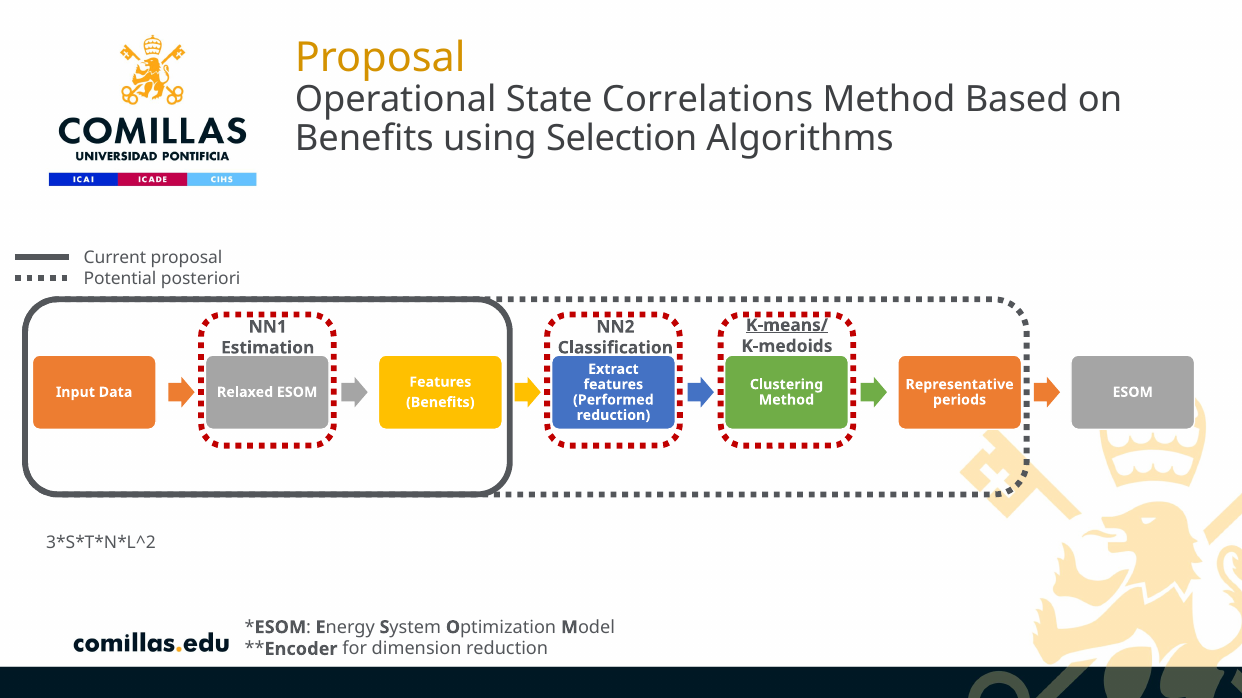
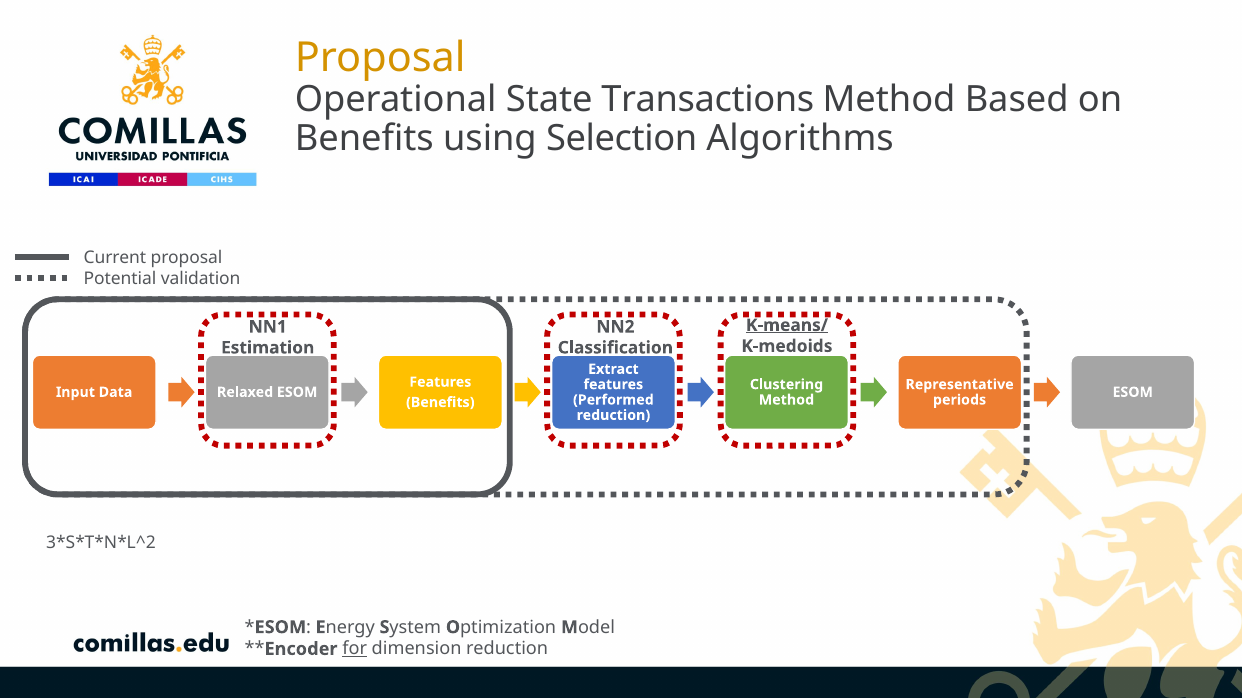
Correlations: Correlations -> Transactions
posteriori: posteriori -> validation
for underline: none -> present
